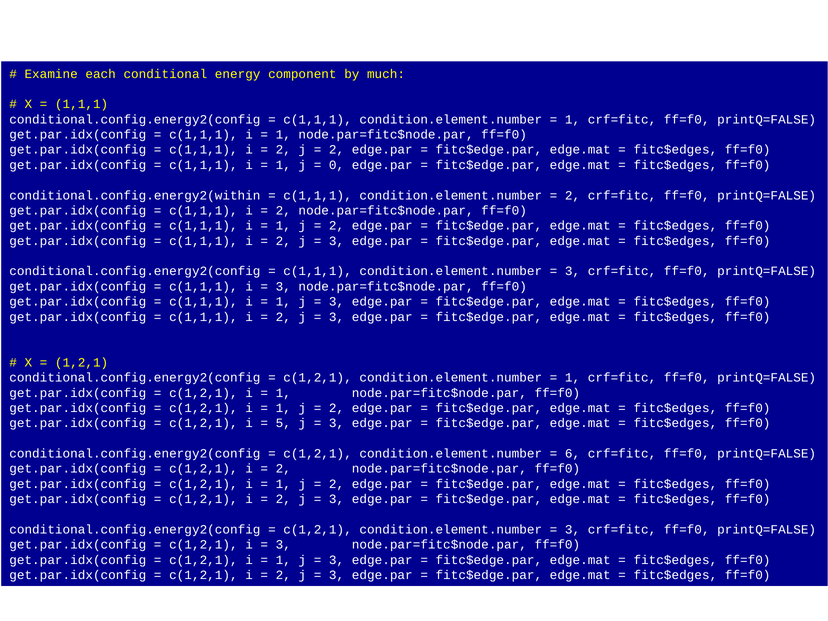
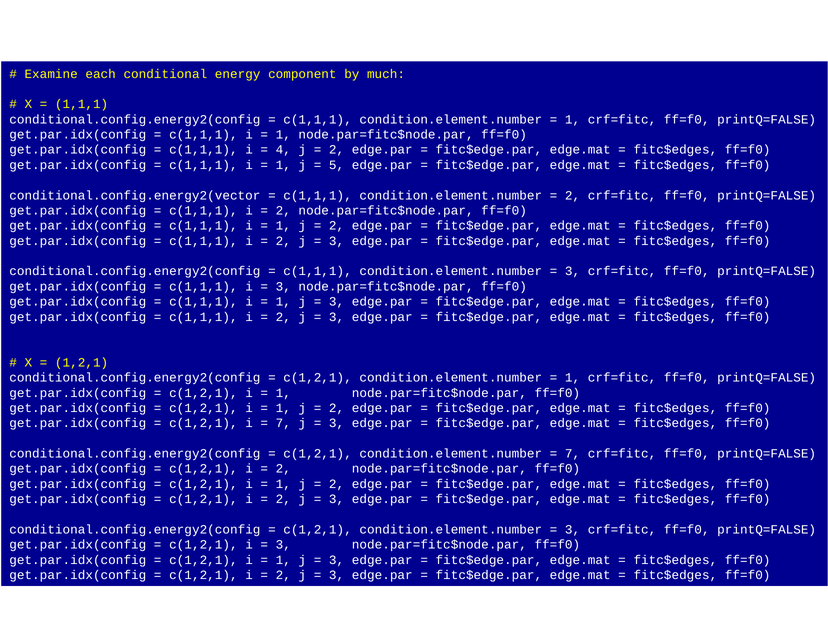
2 at (283, 150): 2 -> 4
0: 0 -> 5
conditional.config.energy2(within: conditional.config.energy2(within -> conditional.config.energy2(vector
5 at (283, 423): 5 -> 7
6 at (573, 454): 6 -> 7
